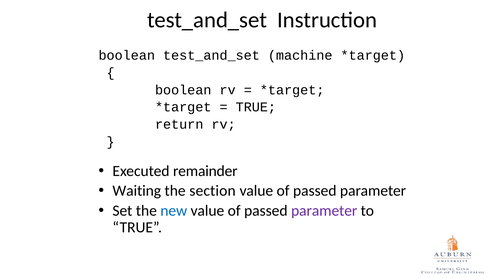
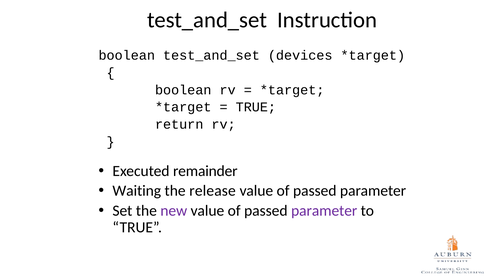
machine: machine -> devices
section: section -> release
new colour: blue -> purple
